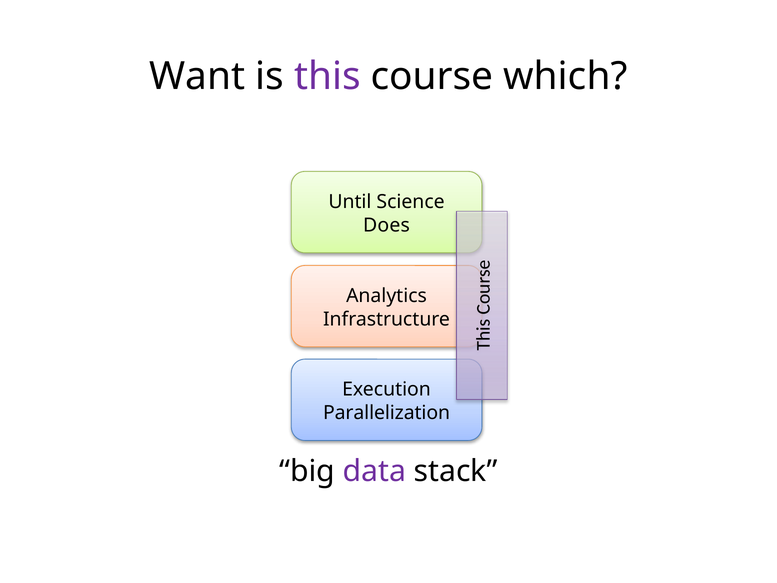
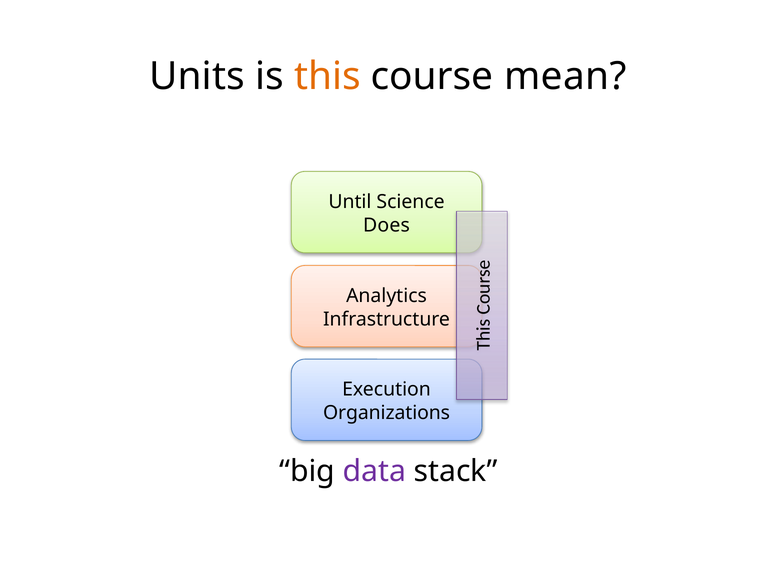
Want: Want -> Units
this colour: purple -> orange
which: which -> mean
Parallelization: Parallelization -> Organizations
